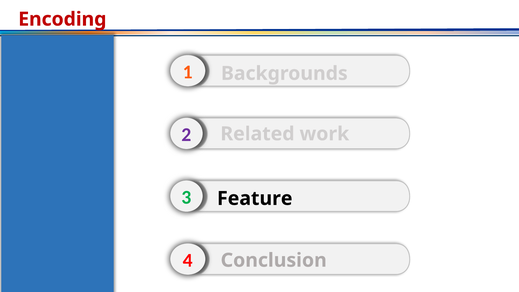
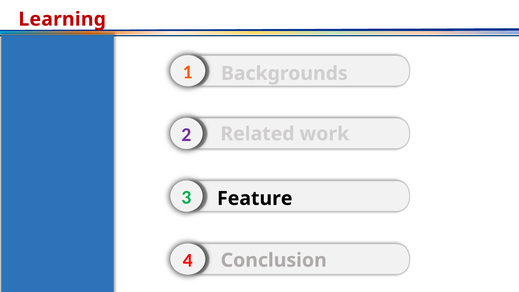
Encoding: Encoding -> Learning
